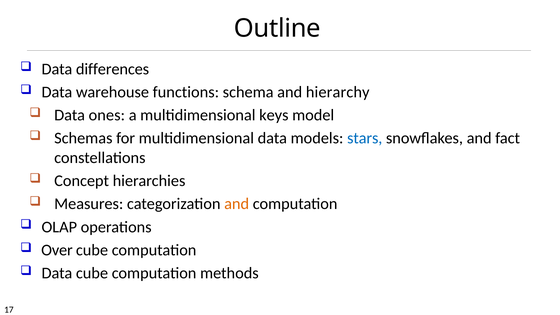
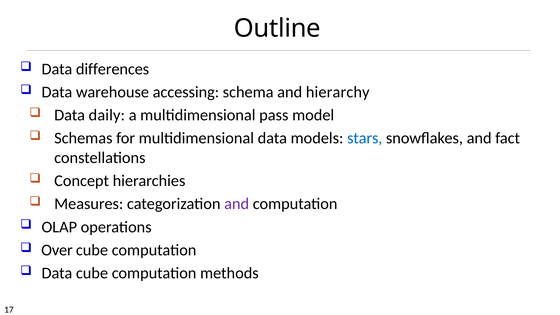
functions: functions -> accessing
ones: ones -> daily
keys: keys -> pass
and at (237, 204) colour: orange -> purple
